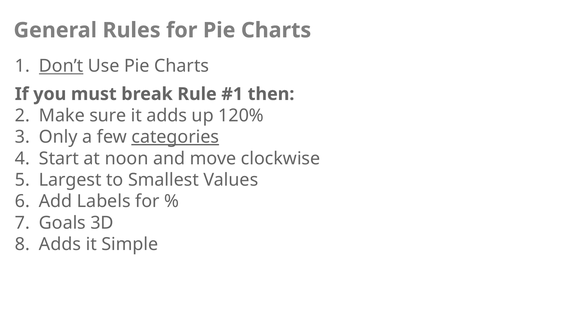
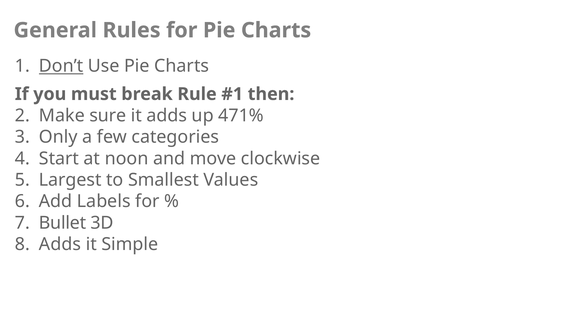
120%: 120% -> 471%
categories underline: present -> none
Goals: Goals -> Bullet
